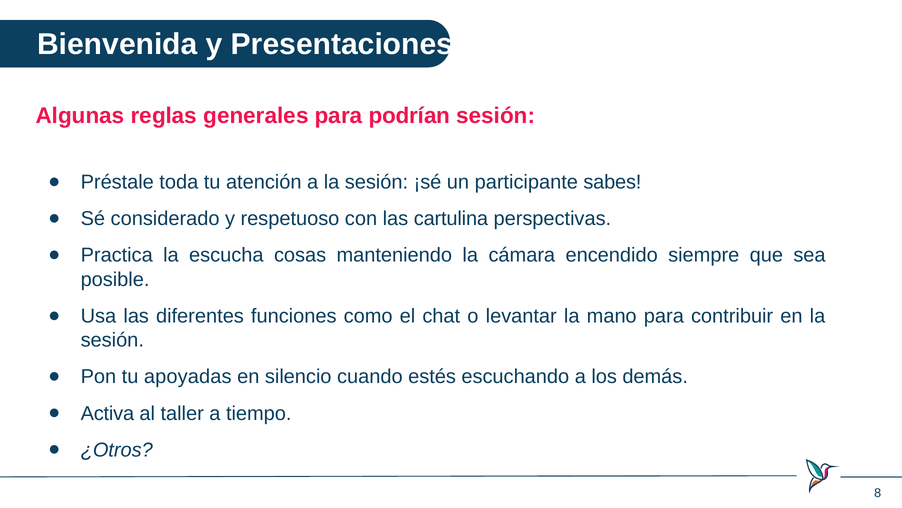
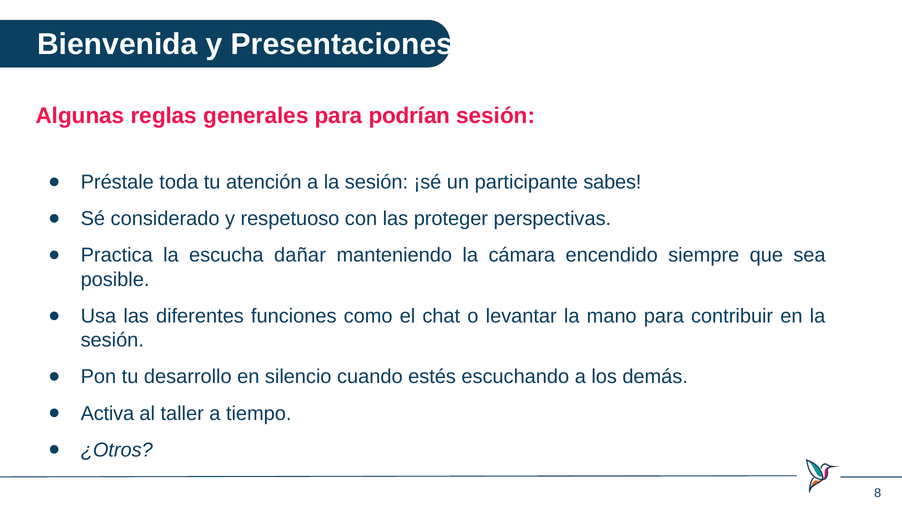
cartulina: cartulina -> proteger
cosas: cosas -> dañar
apoyadas: apoyadas -> desarrollo
